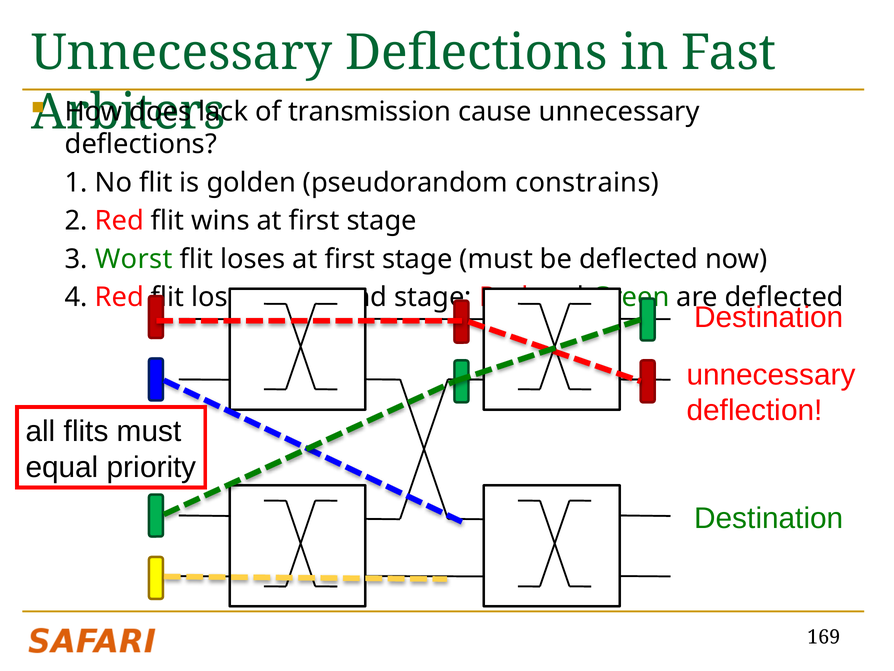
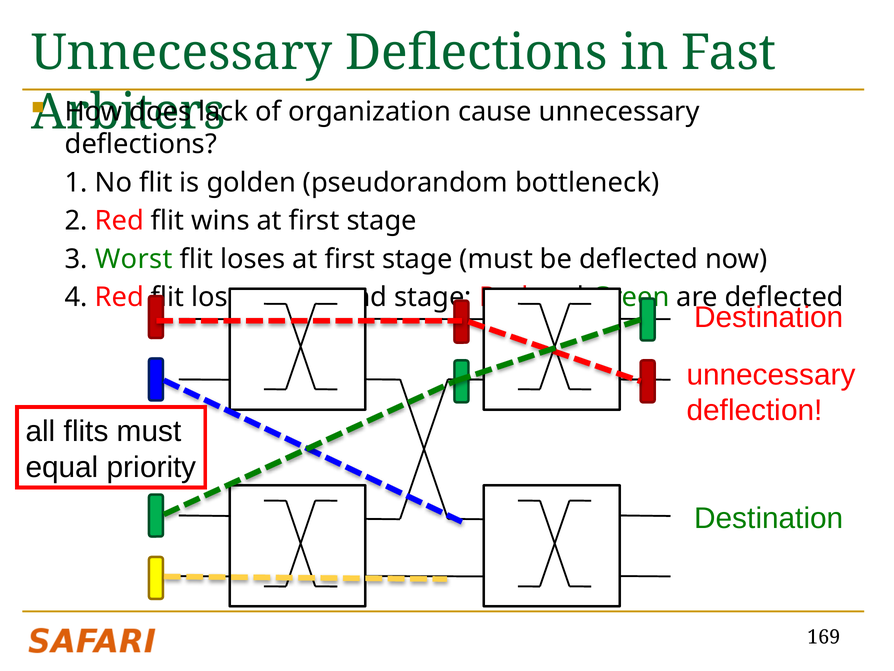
transmission: transmission -> organization
constrains: constrains -> bottleneck
